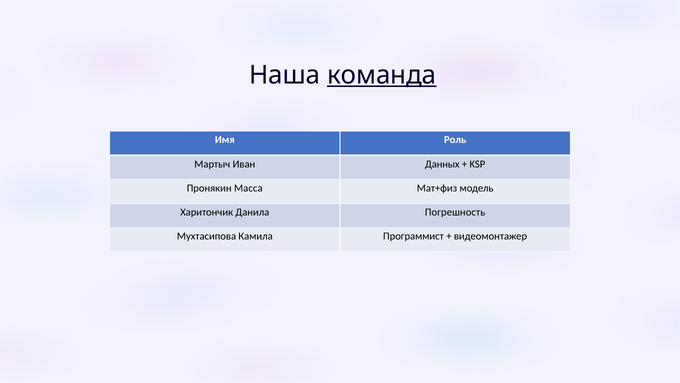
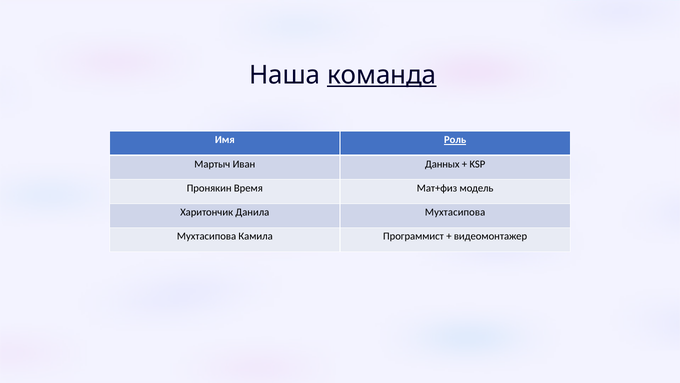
Роль underline: none -> present
Масса: Масса -> Время
Данила Погрешность: Погрешность -> Мухтасипова
